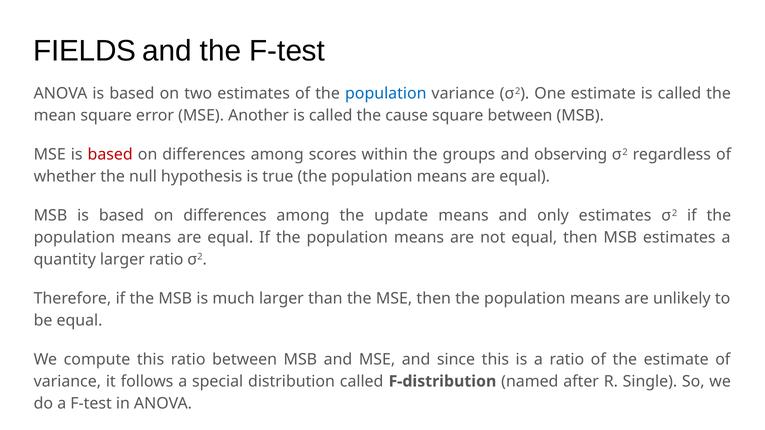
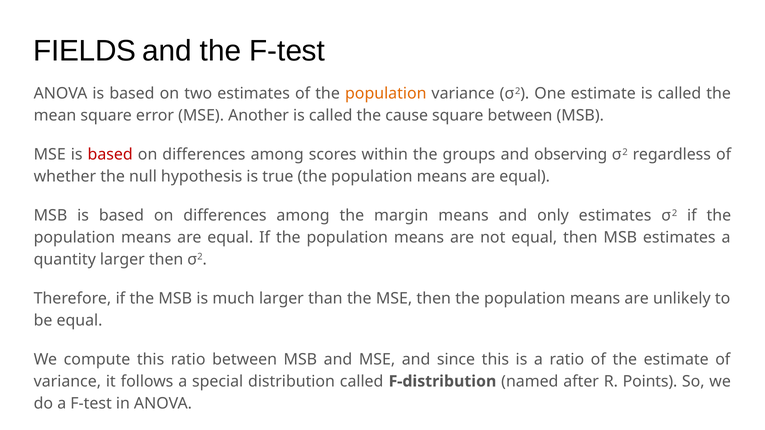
population at (386, 94) colour: blue -> orange
update: update -> margin
larger ratio: ratio -> then
Single: Single -> Points
